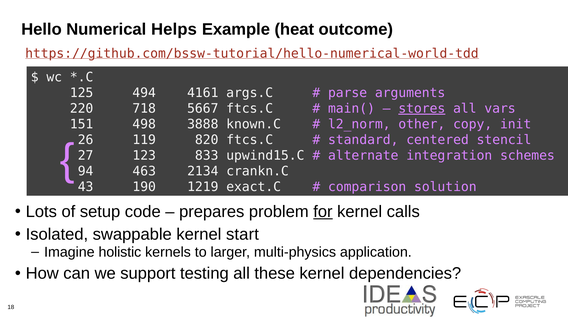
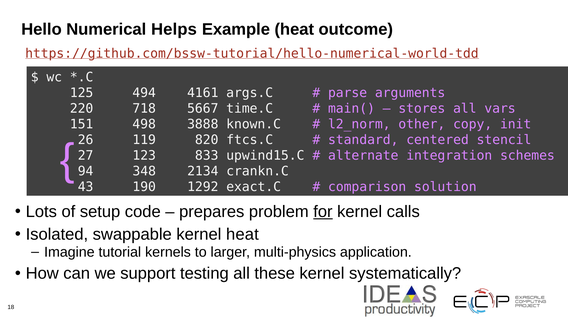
5667 ftcs.C: ftcs.C -> time.C
stores underline: present -> none
463: 463 -> 348
1219: 1219 -> 1292
kernel start: start -> heat
holistic: holistic -> tutorial
dependencies: dependencies -> systematically
